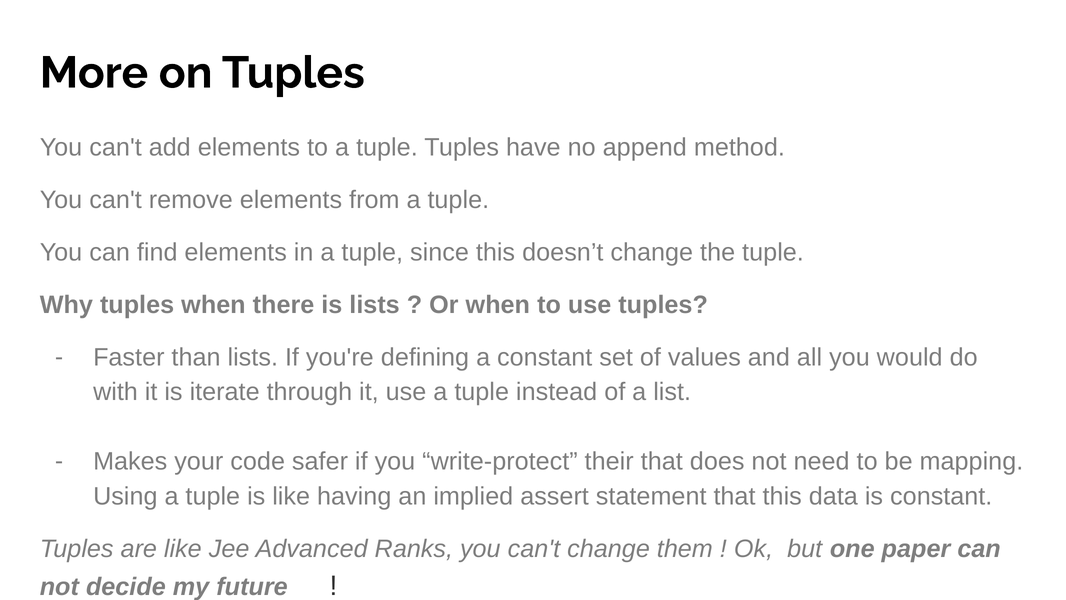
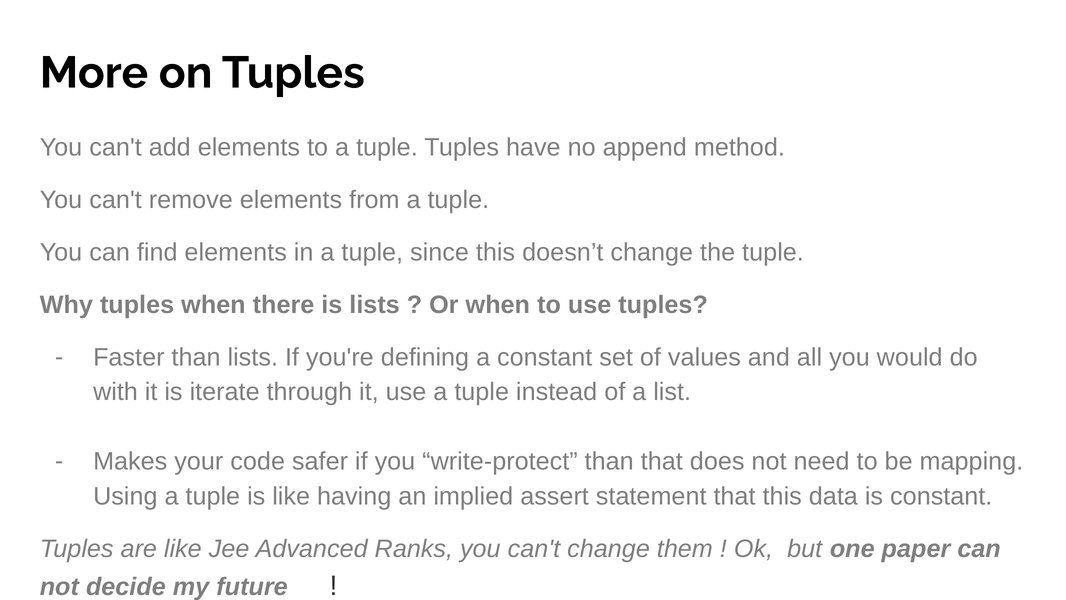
write-protect their: their -> than
